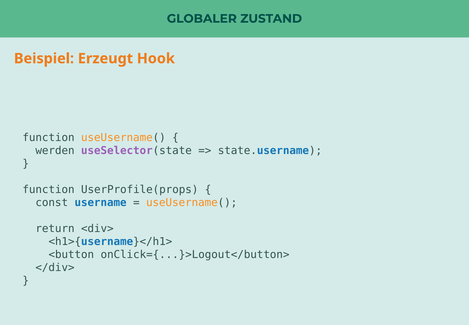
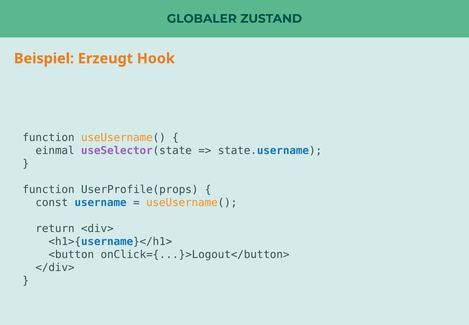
werden: werden -> einmal
